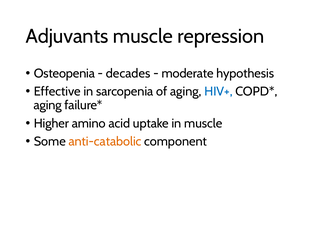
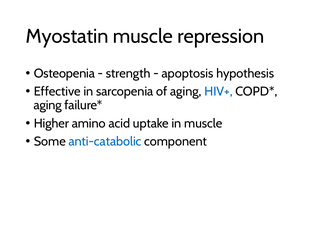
Adjuvants: Adjuvants -> Myostatin
decades: decades -> strength
moderate: moderate -> apoptosis
anti-catabolic colour: orange -> blue
